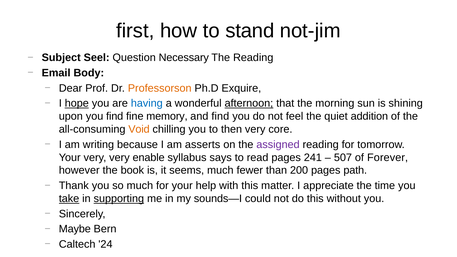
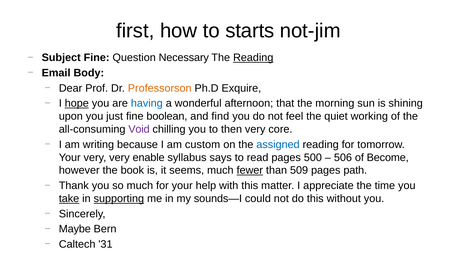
stand: stand -> starts
Subject Seel: Seel -> Fine
Reading at (253, 58) underline: none -> present
afternoon underline: present -> none
you find: find -> just
memory: memory -> boolean
addition: addition -> working
Void colour: orange -> purple
asserts: asserts -> custom
assigned colour: purple -> blue
241: 241 -> 500
507: 507 -> 506
Forever: Forever -> Become
fewer underline: none -> present
200: 200 -> 509
24: 24 -> 31
